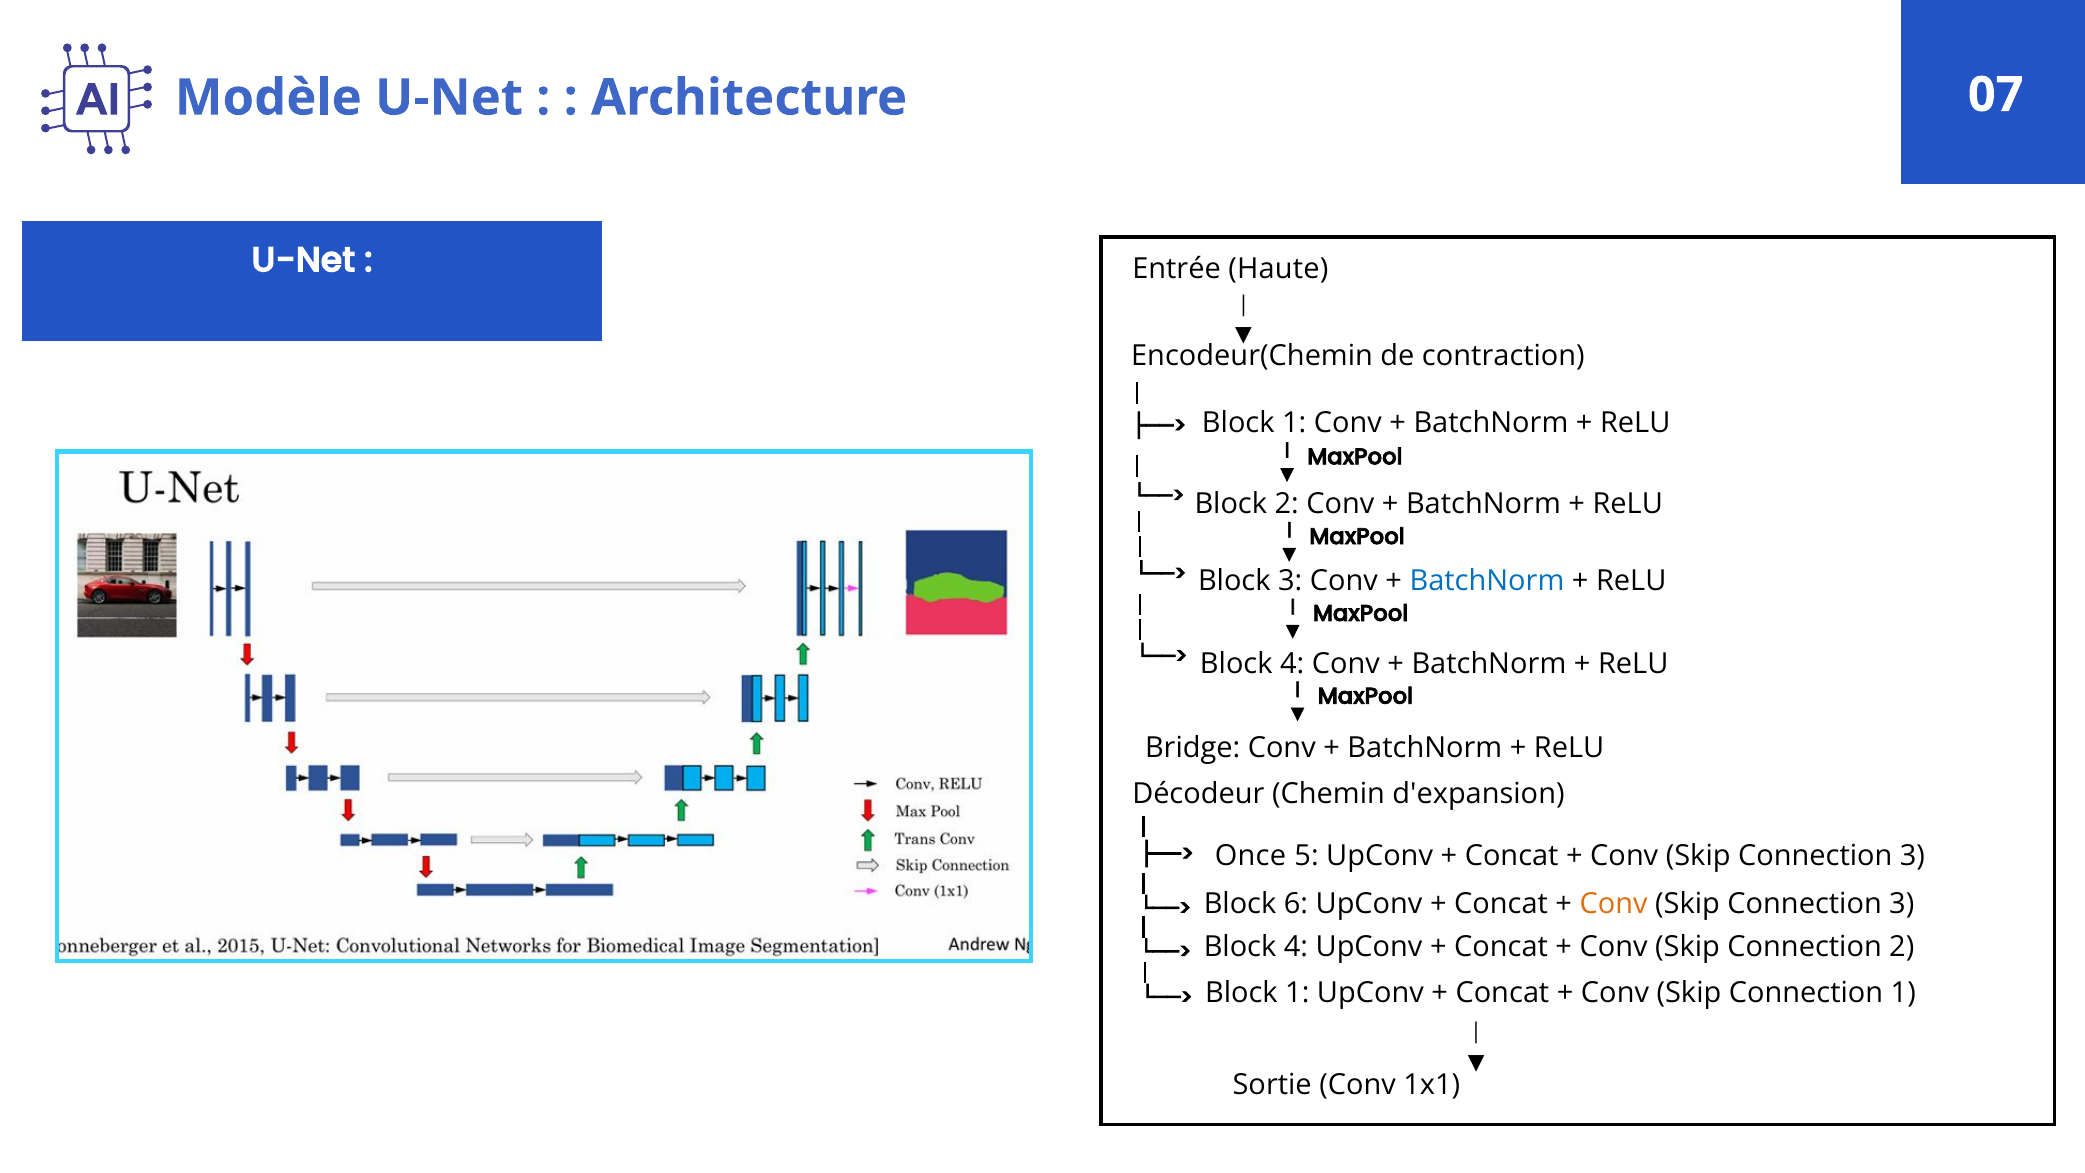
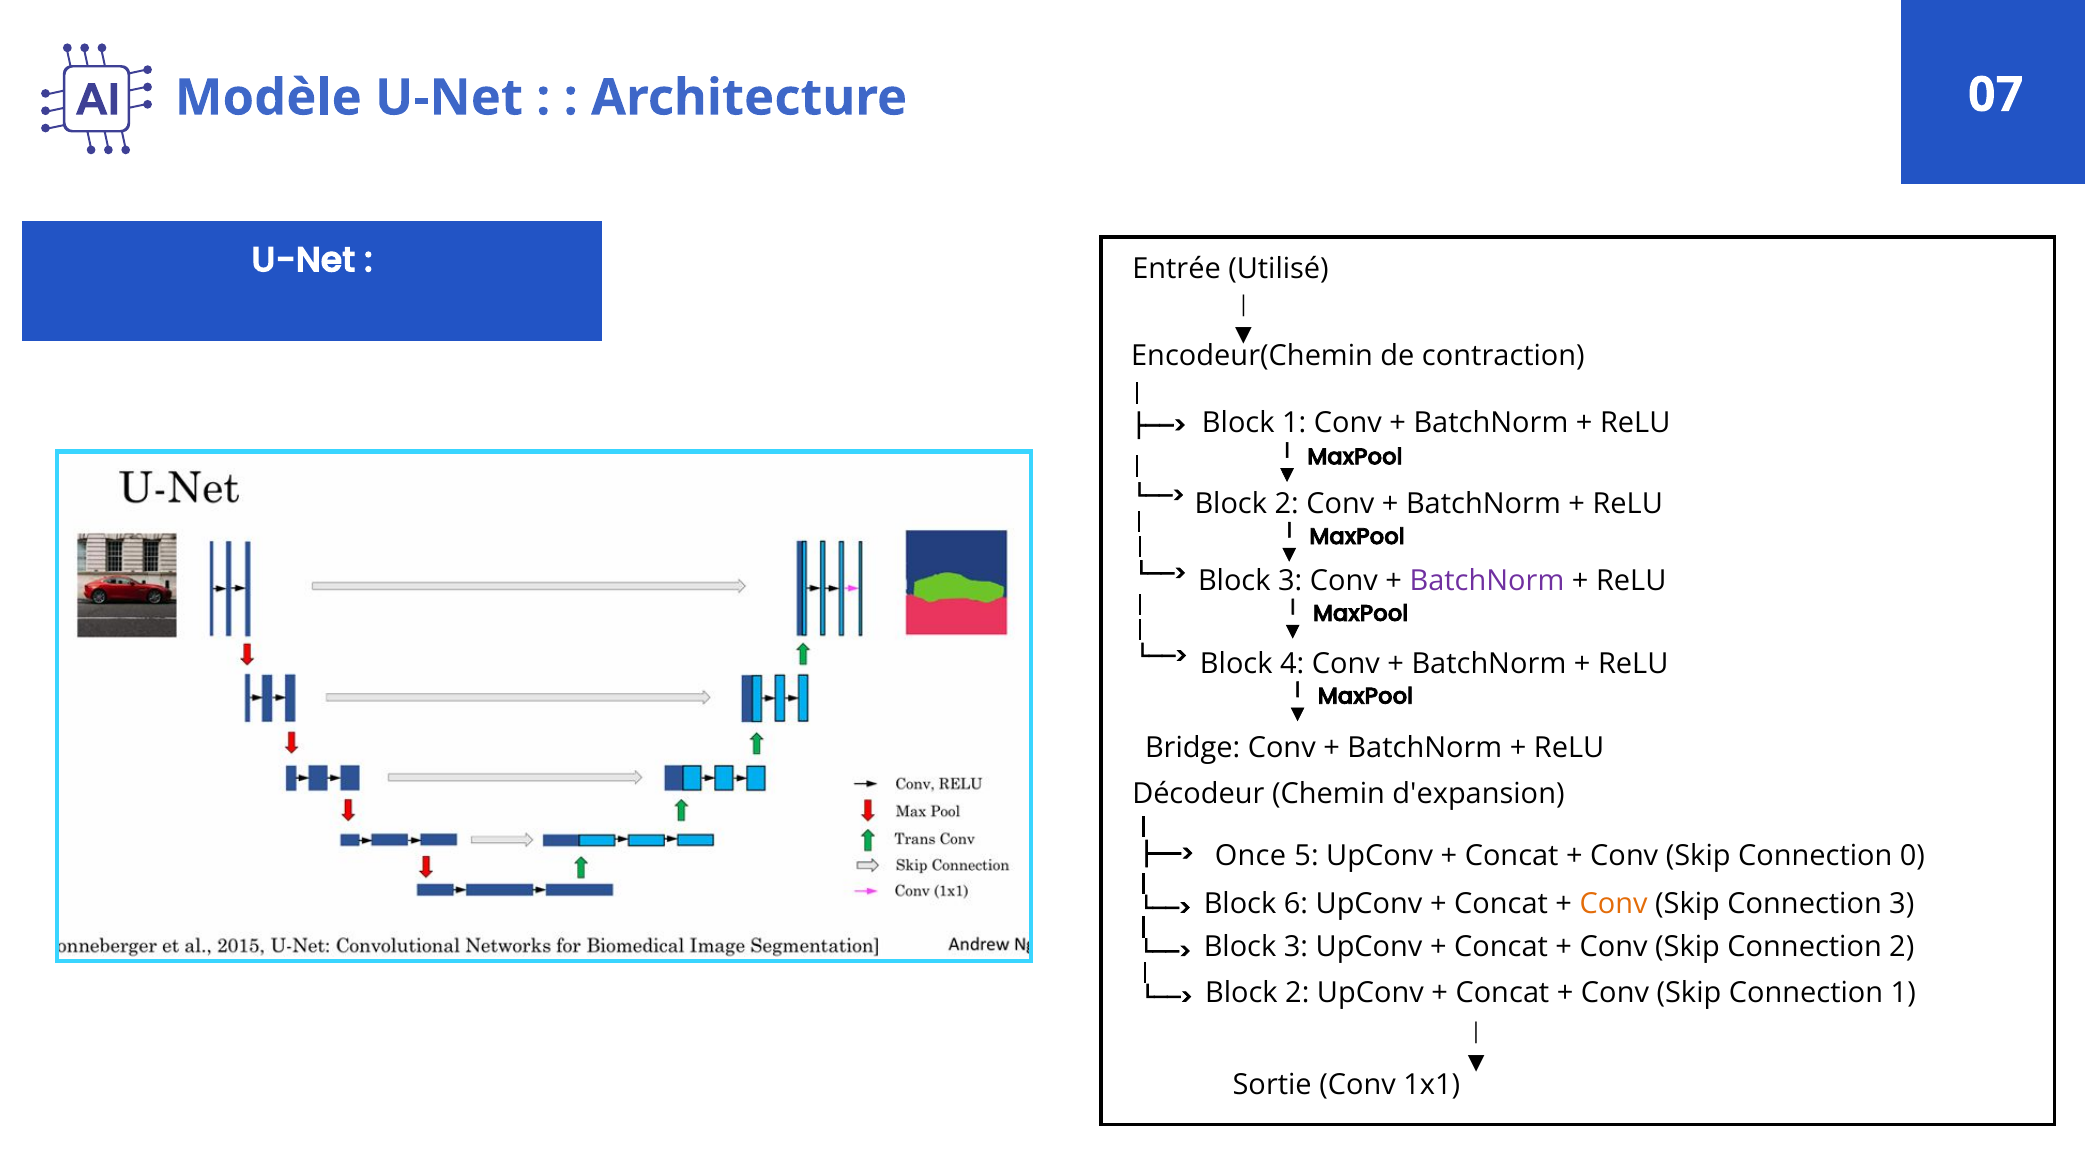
Haute: Haute -> Utilisé
BatchNorm at (1487, 581) colour: blue -> purple
3 at (1912, 856): 3 -> 0
4 at (1296, 947): 4 -> 3
1 at (1297, 993): 1 -> 2
